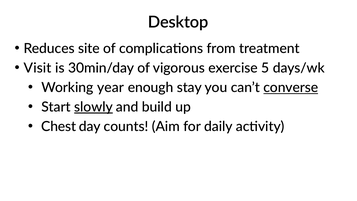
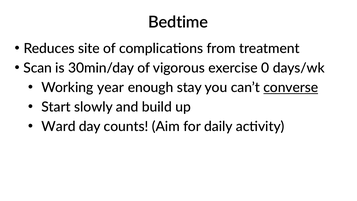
Desktop: Desktop -> Bedtime
Visit: Visit -> Scan
5: 5 -> 0
slowly underline: present -> none
Chest: Chest -> Ward
